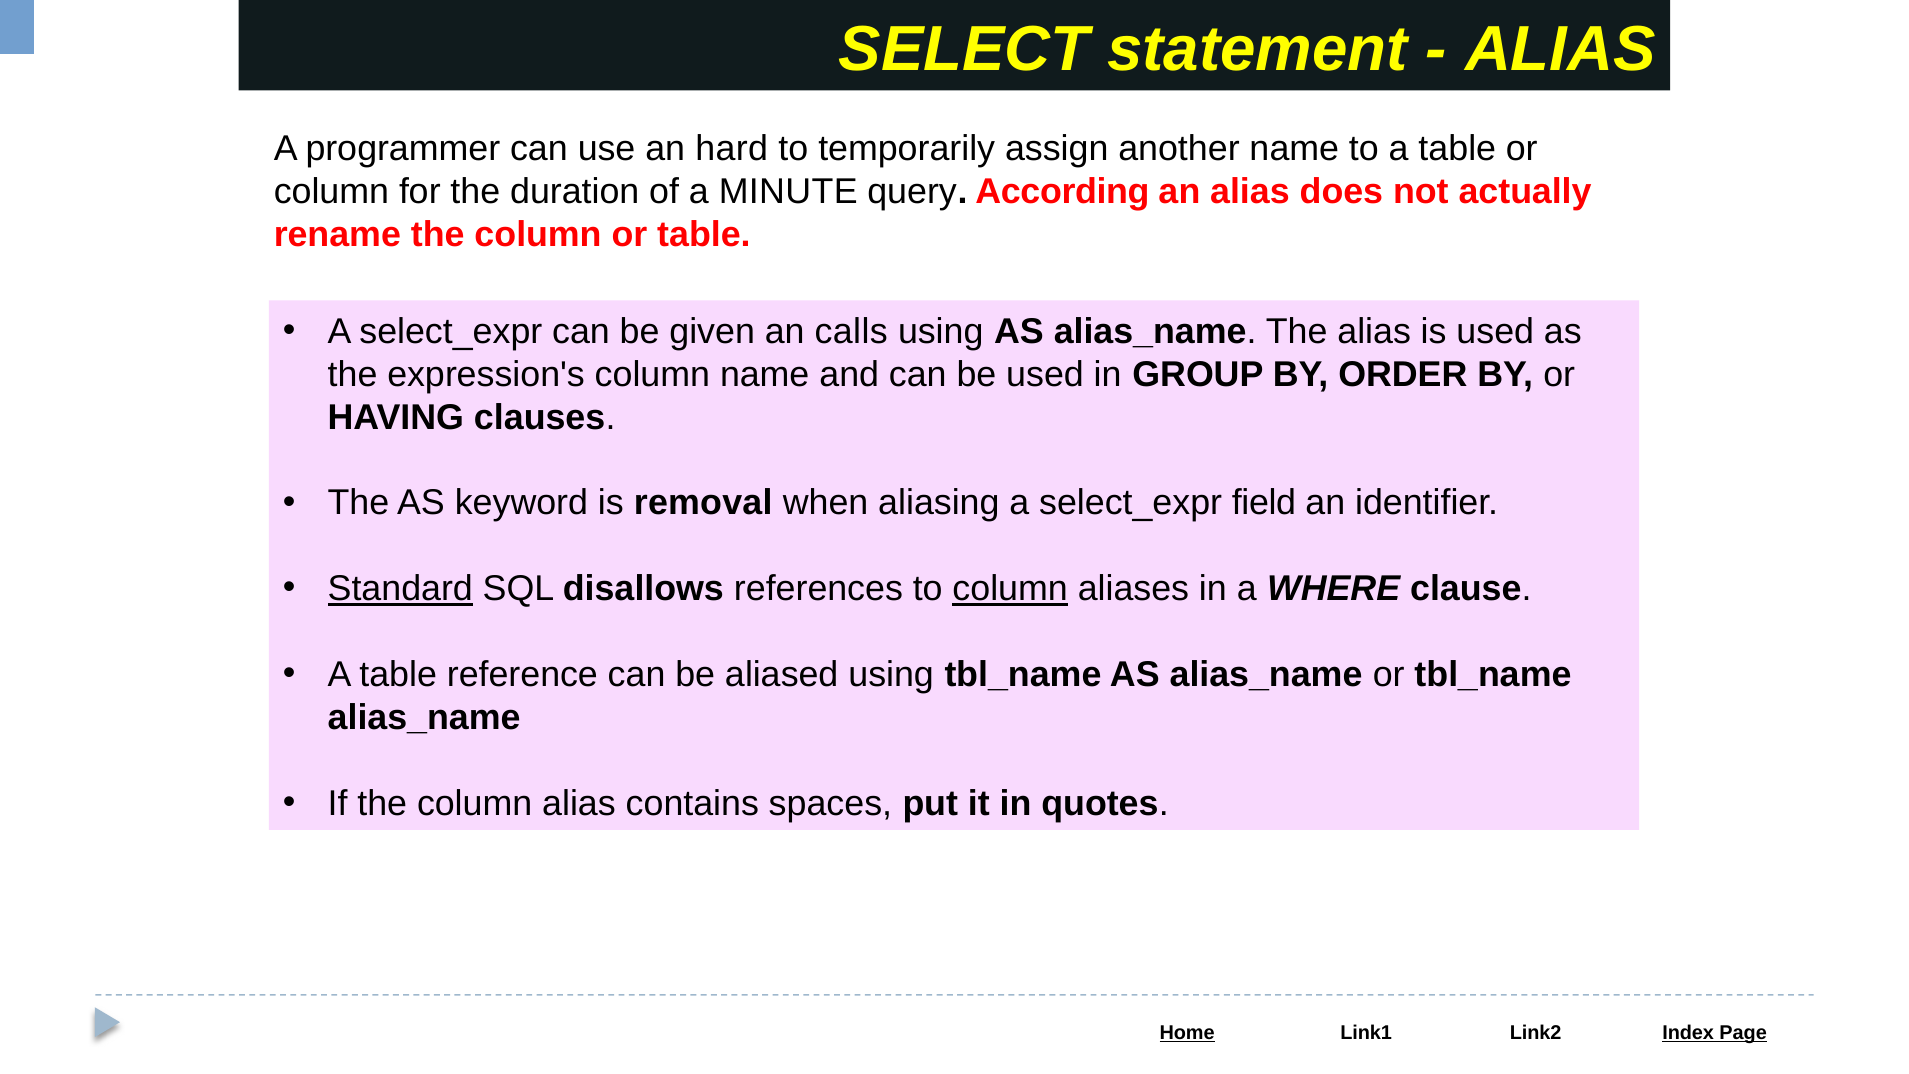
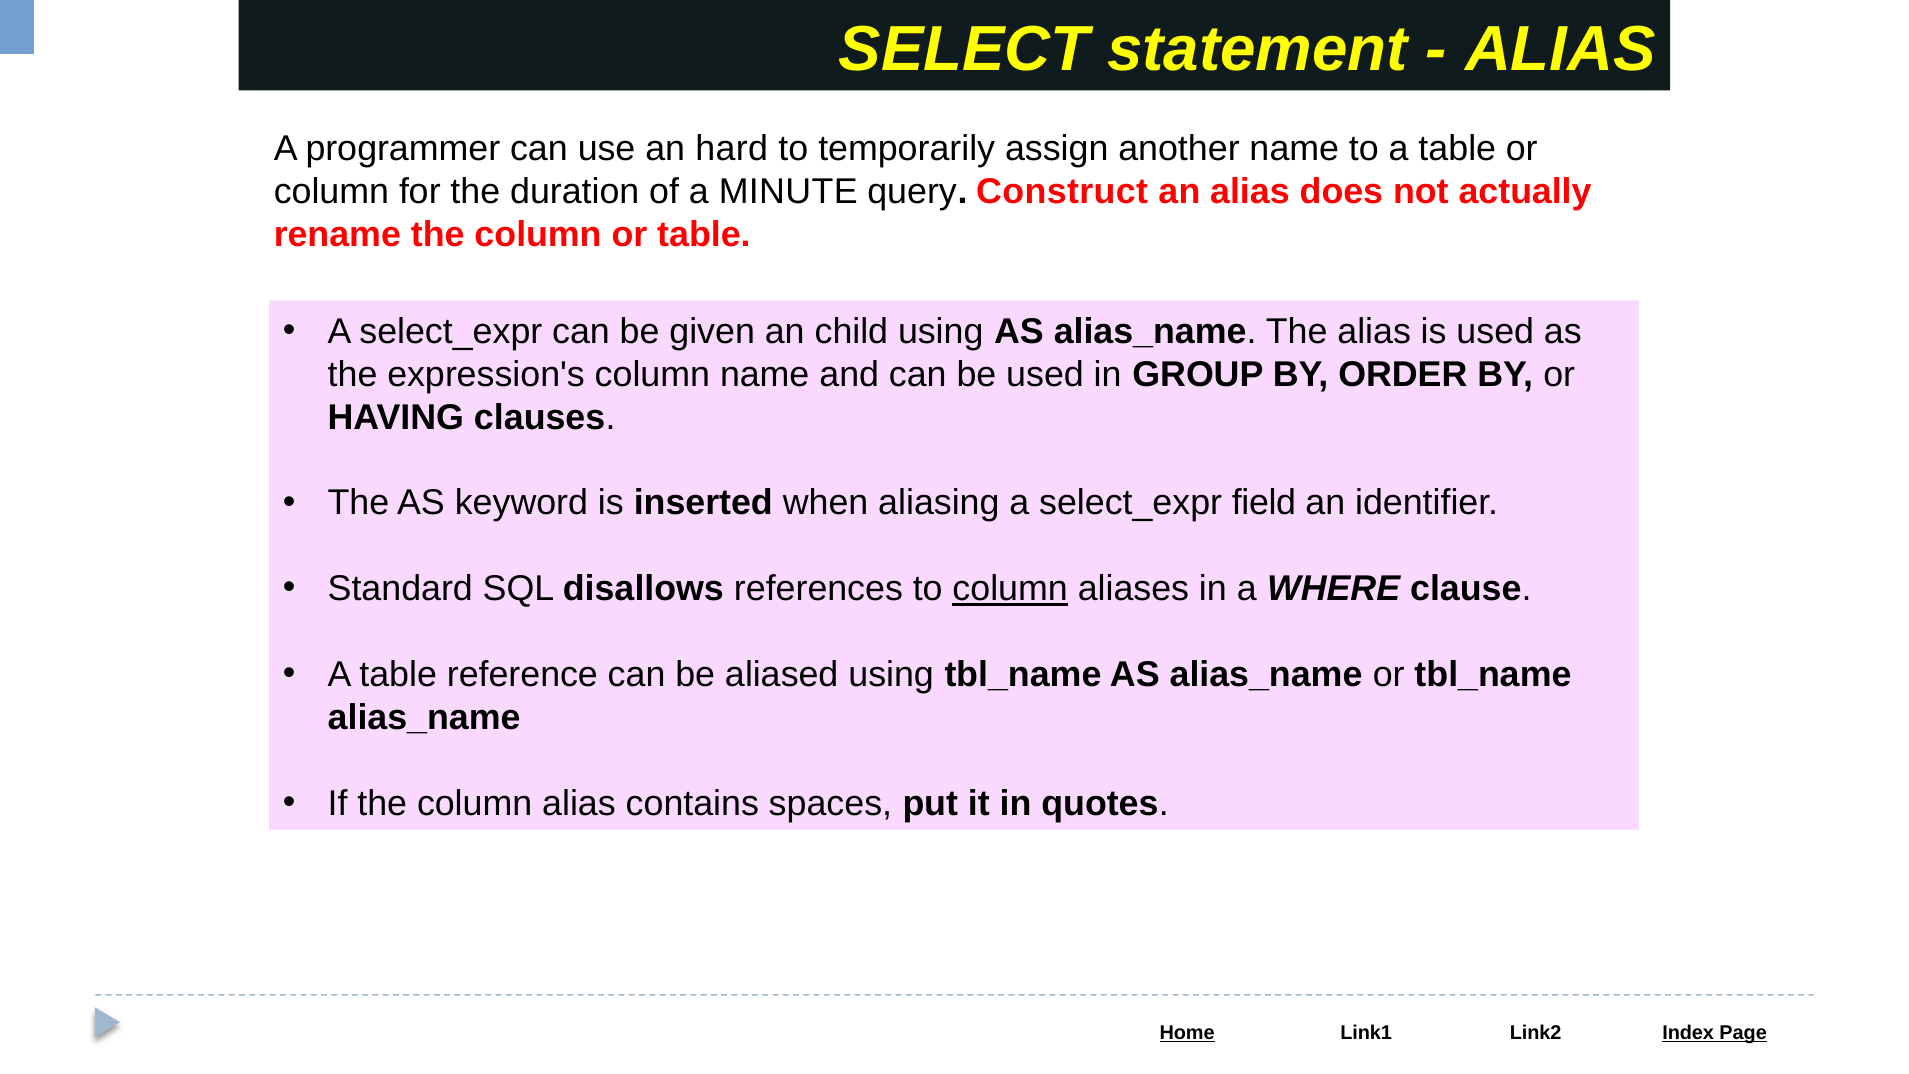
According: According -> Construct
calls: calls -> child
removal: removal -> inserted
Standard underline: present -> none
